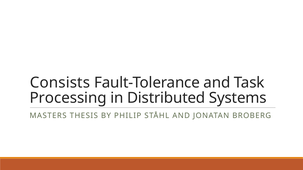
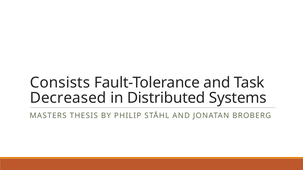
Processing: Processing -> Decreased
